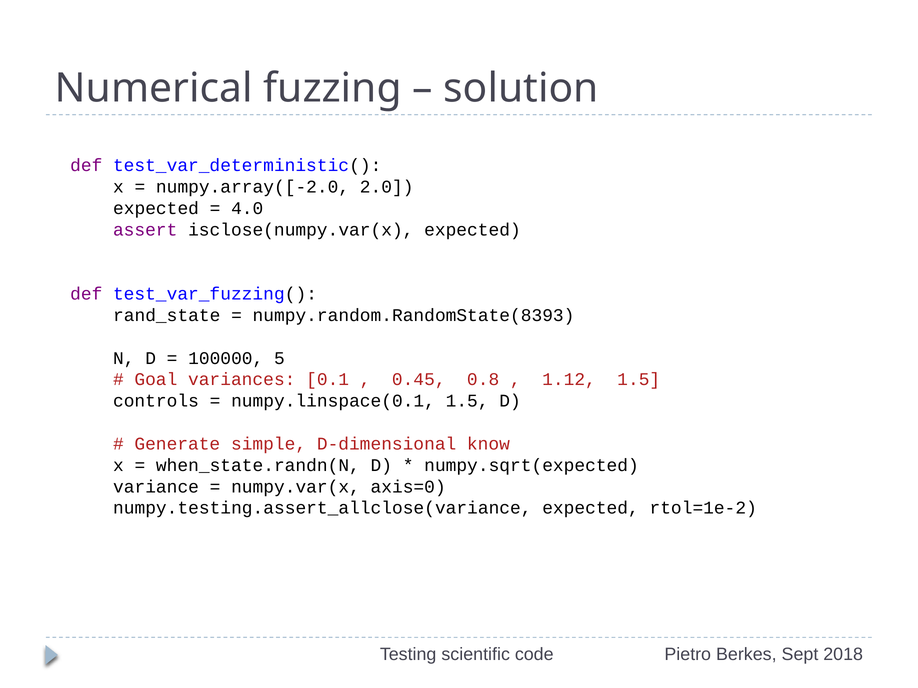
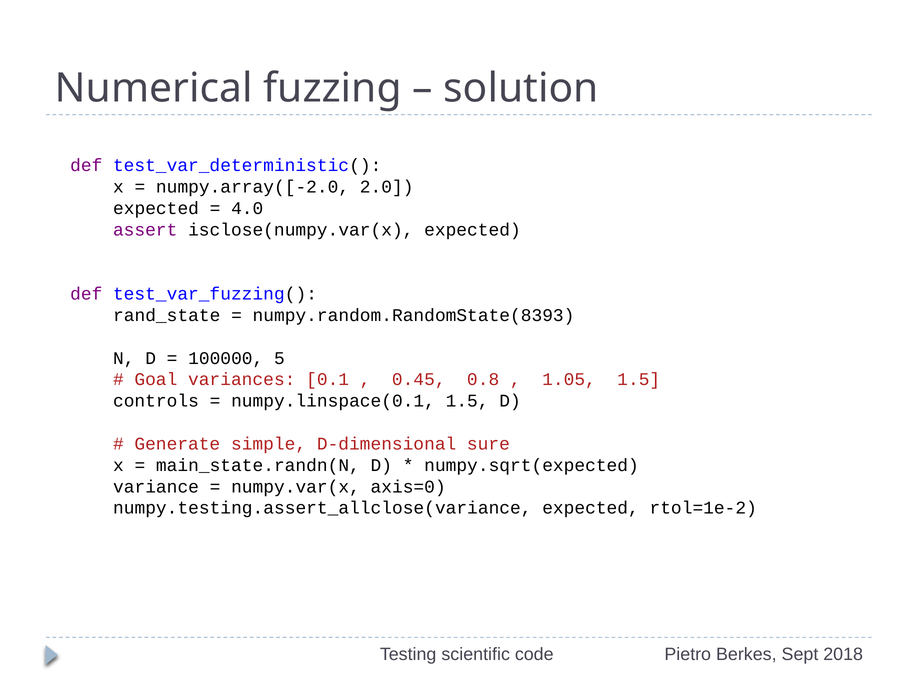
1.12: 1.12 -> 1.05
know: know -> sure
when_state.randn(N: when_state.randn(N -> main_state.randn(N
